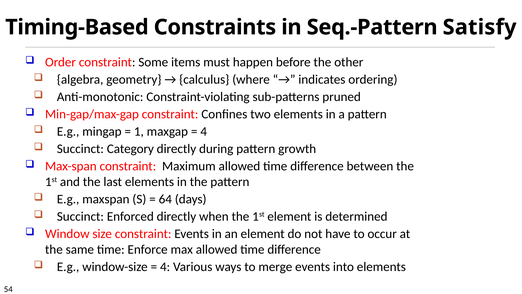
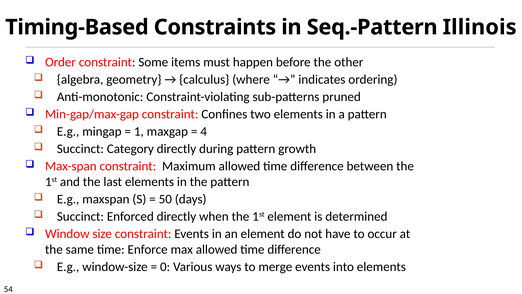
Satisfy: Satisfy -> Illinois
64: 64 -> 50
4 at (165, 266): 4 -> 0
